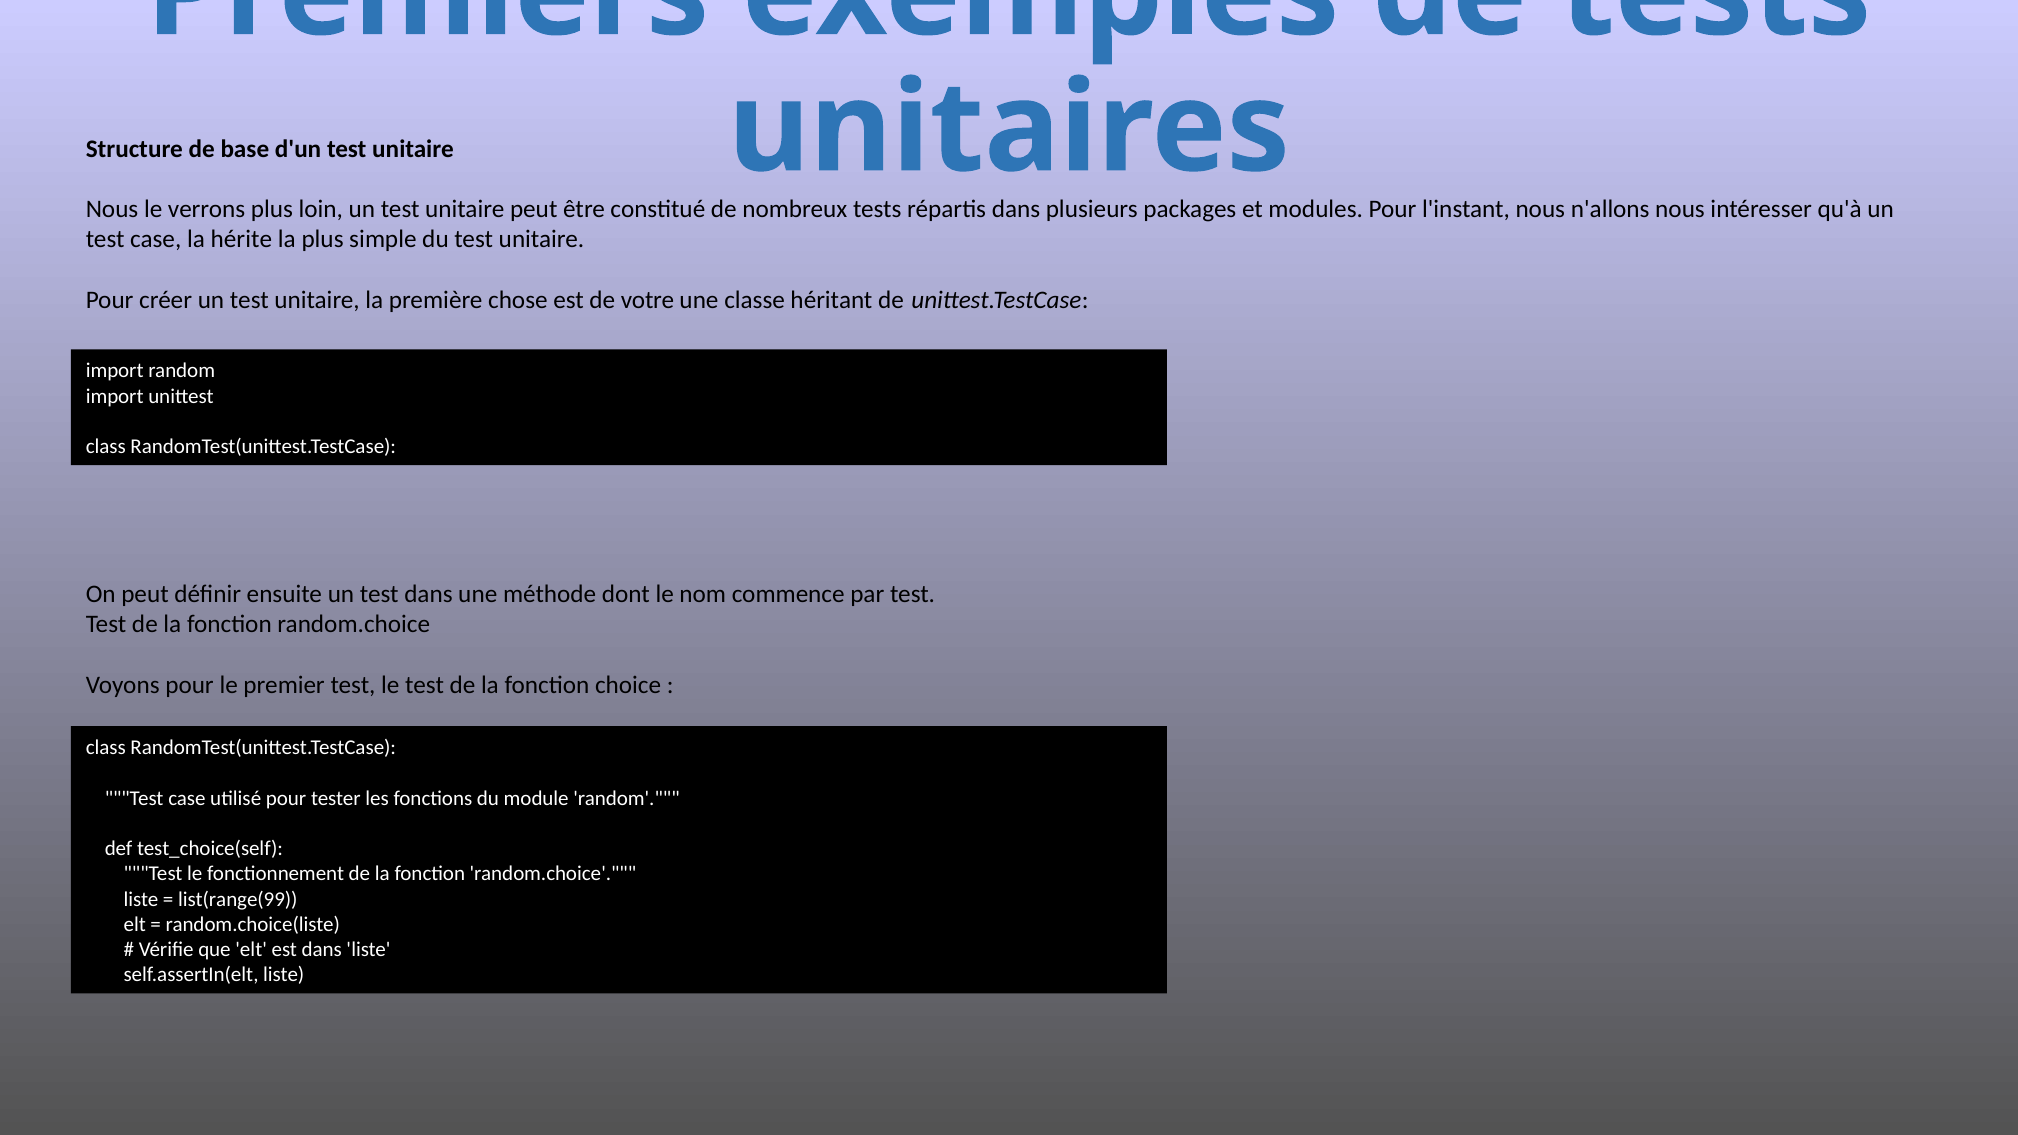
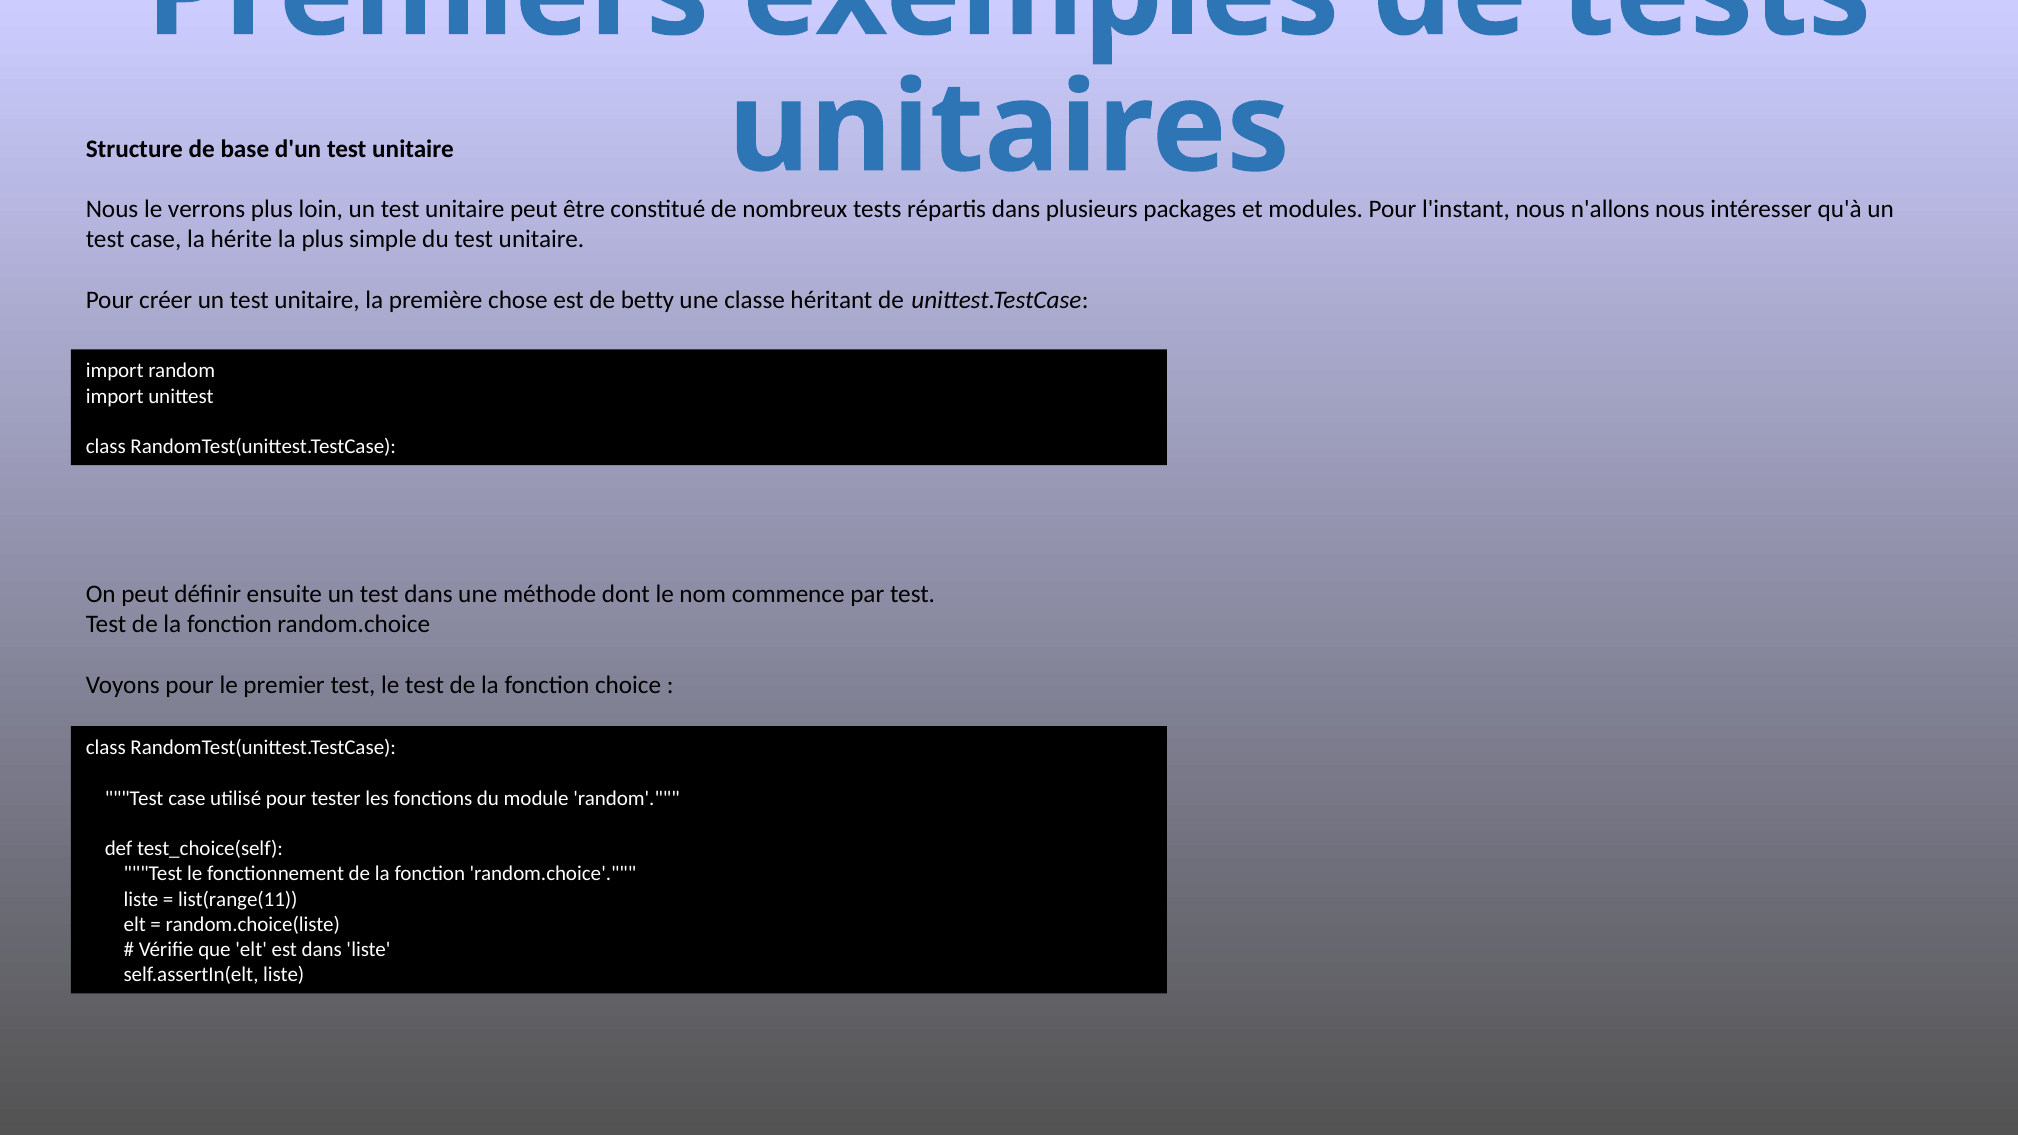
votre: votre -> betty
list(range(99: list(range(99 -> list(range(11
